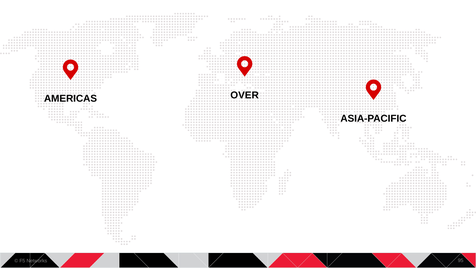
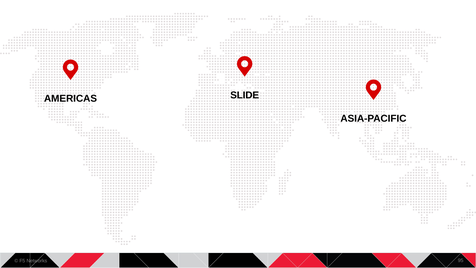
OVER: OVER -> SLIDE
